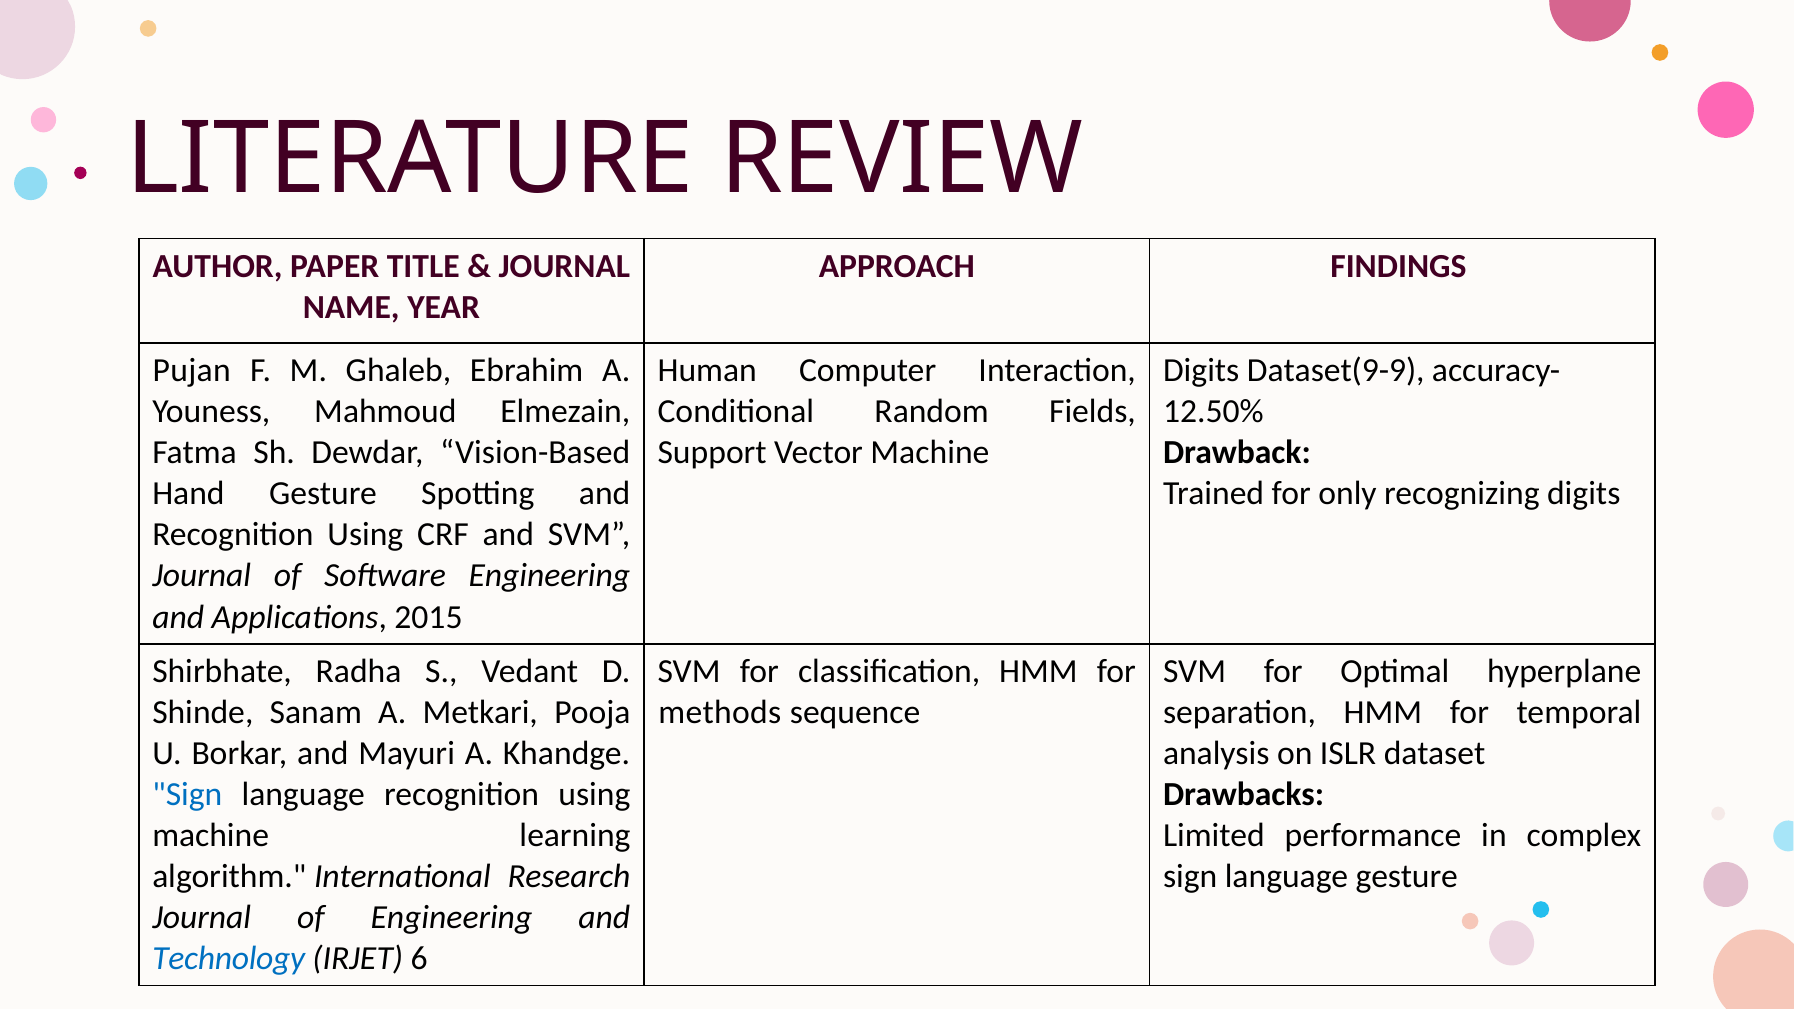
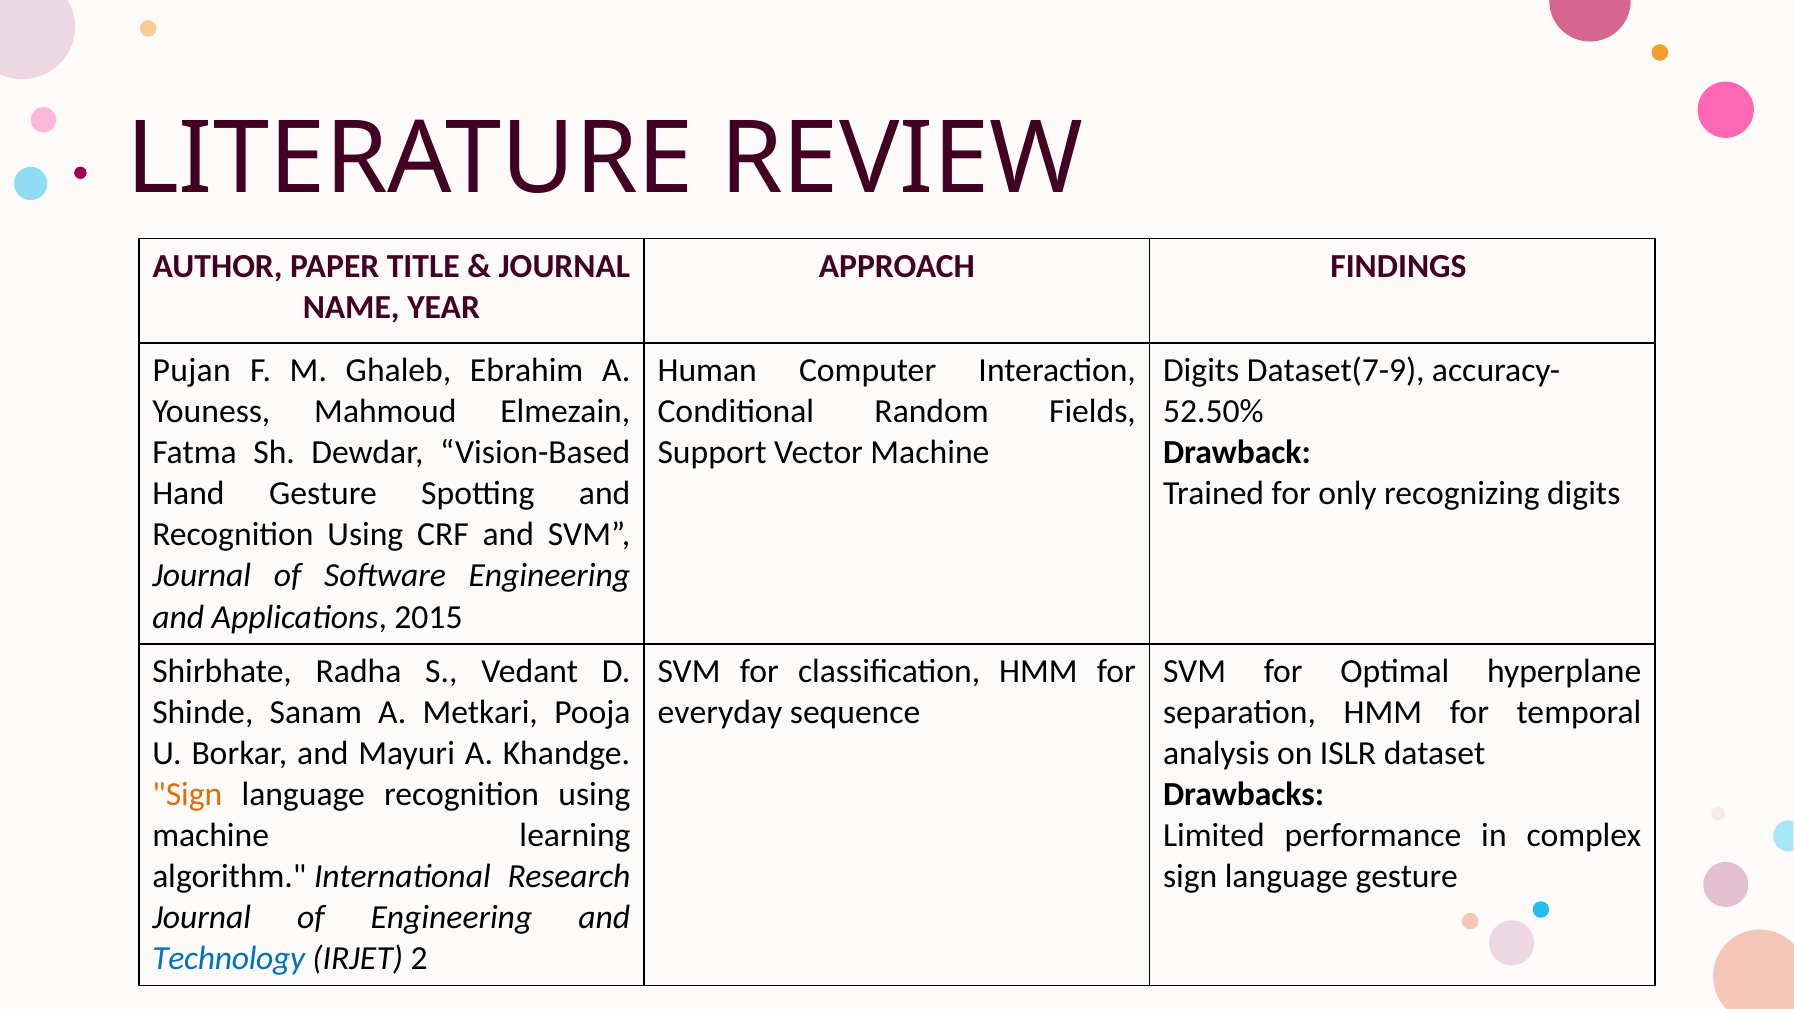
Dataset(9-9: Dataset(9-9 -> Dataset(7-9
12.50%: 12.50% -> 52.50%
methods: methods -> everyday
Sign at (187, 795) colour: blue -> orange
6: 6 -> 2
